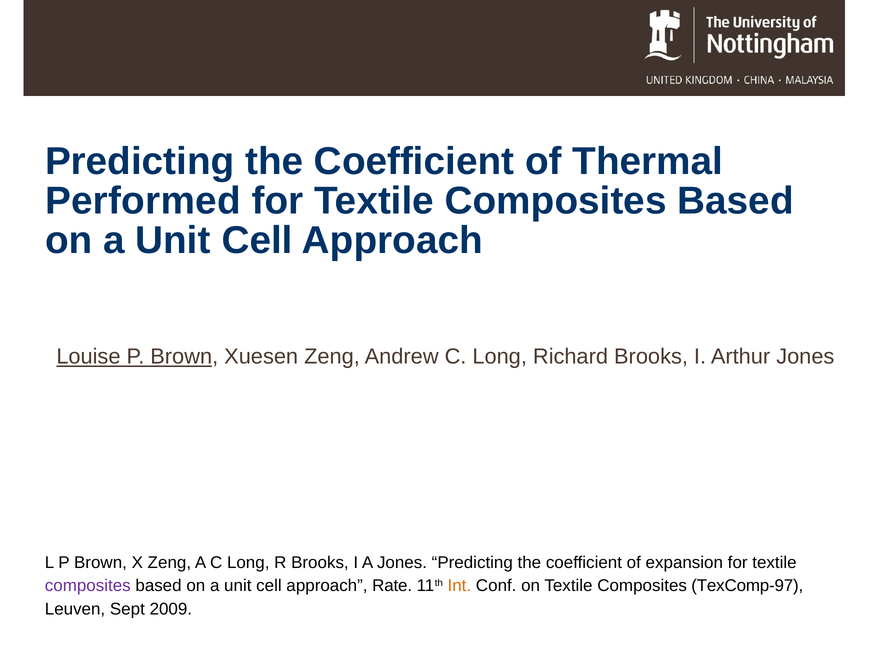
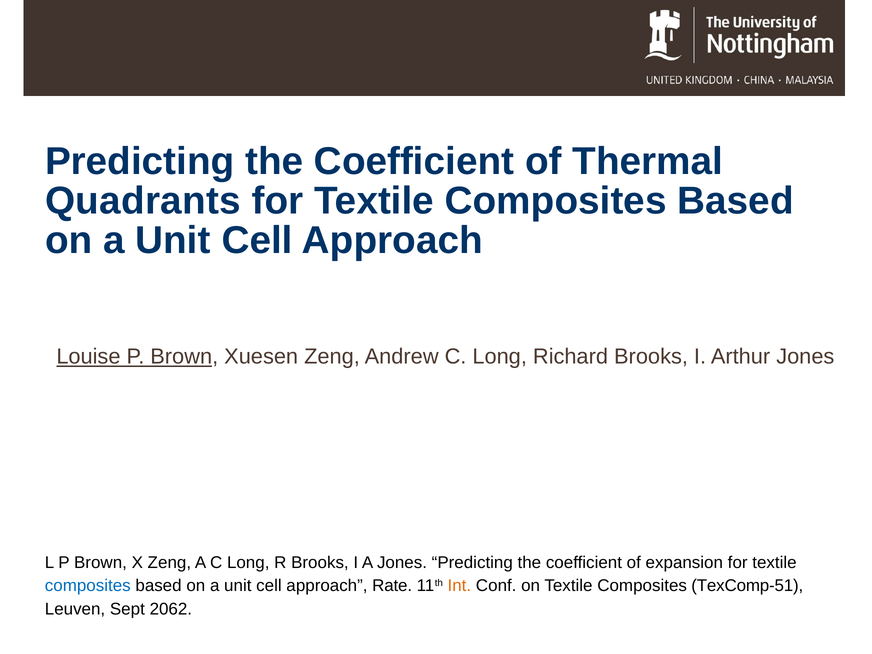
Performed: Performed -> Quadrants
composites at (88, 586) colour: purple -> blue
TexComp-97: TexComp-97 -> TexComp-51
2009: 2009 -> 2062
